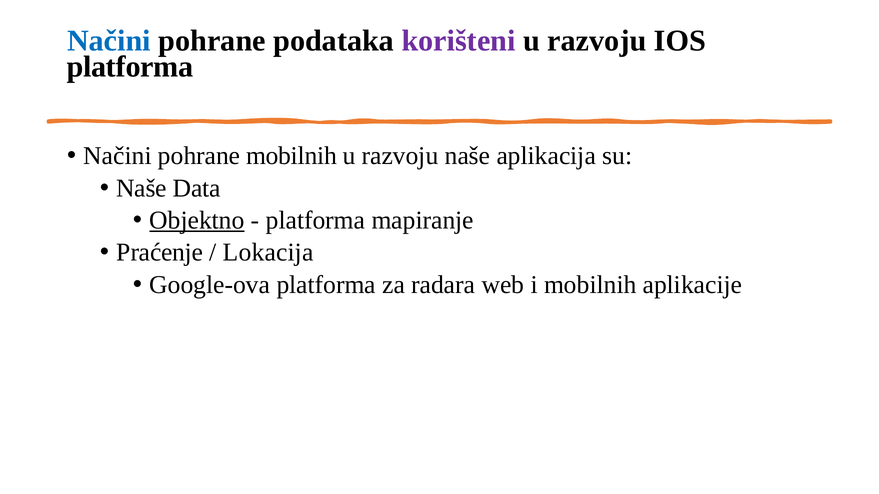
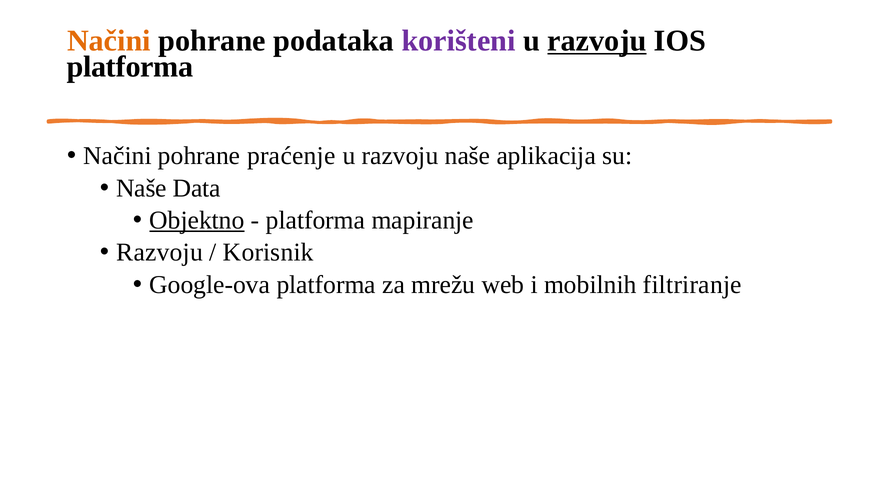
Načini at (109, 41) colour: blue -> orange
razvoju at (597, 41) underline: none -> present
pohrane mobilnih: mobilnih -> praćenje
Praćenje at (160, 253): Praćenje -> Razvoju
Lokacija: Lokacija -> Korisnik
radara: radara -> mrežu
aplikacije: aplikacije -> filtriranje
